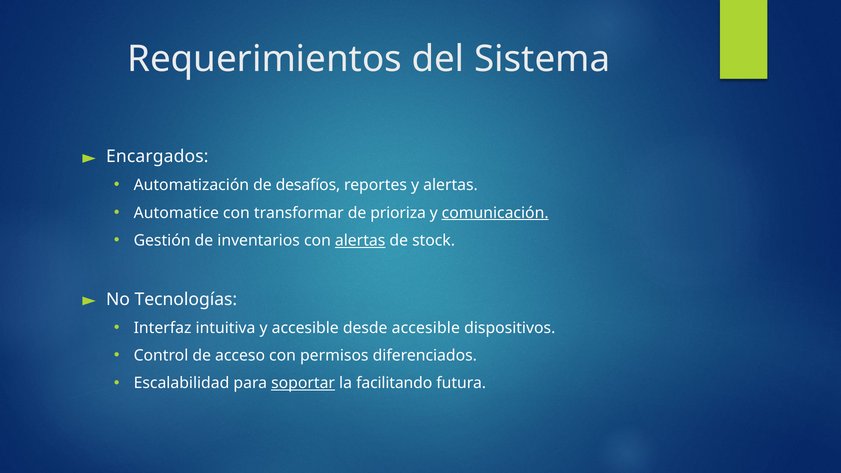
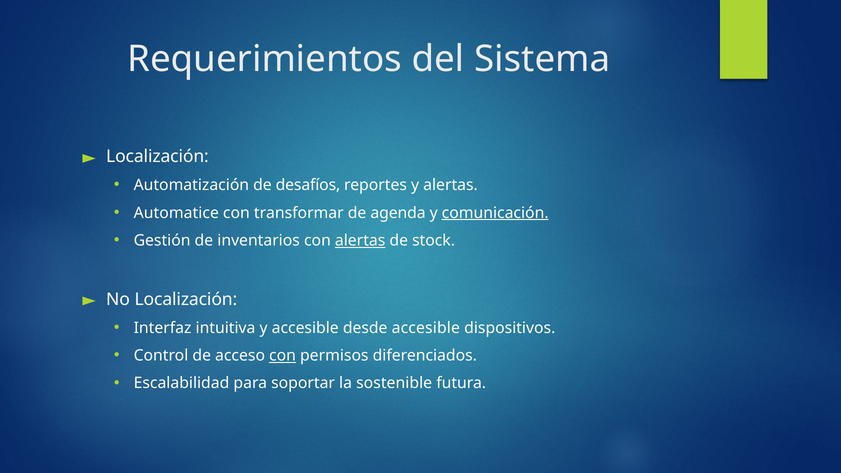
Encargados at (157, 157): Encargados -> Localización
prioriza: prioriza -> agenda
No Tecnologías: Tecnologías -> Localización
con at (283, 356) underline: none -> present
soportar underline: present -> none
facilitando: facilitando -> sostenible
